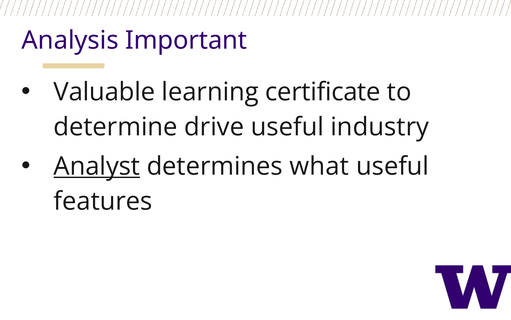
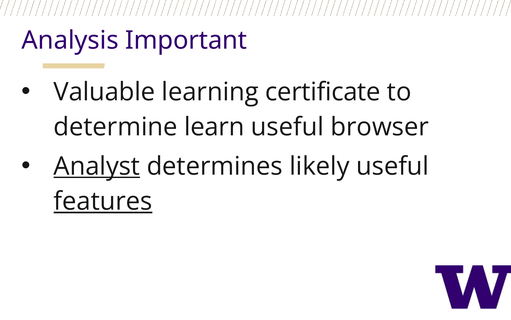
drive: drive -> learn
industry: industry -> browser
what: what -> likely
features underline: none -> present
